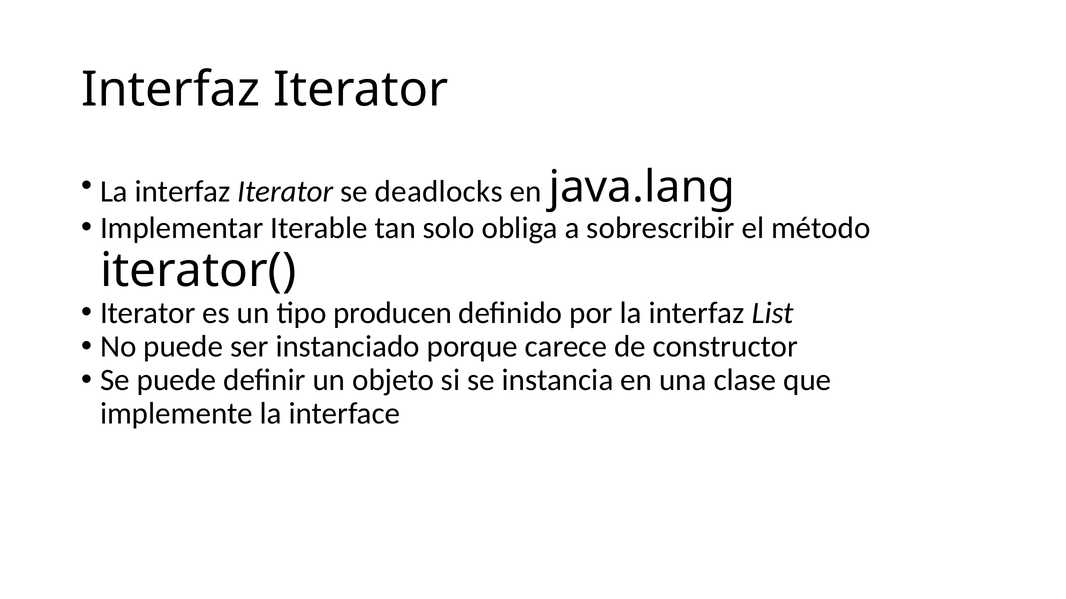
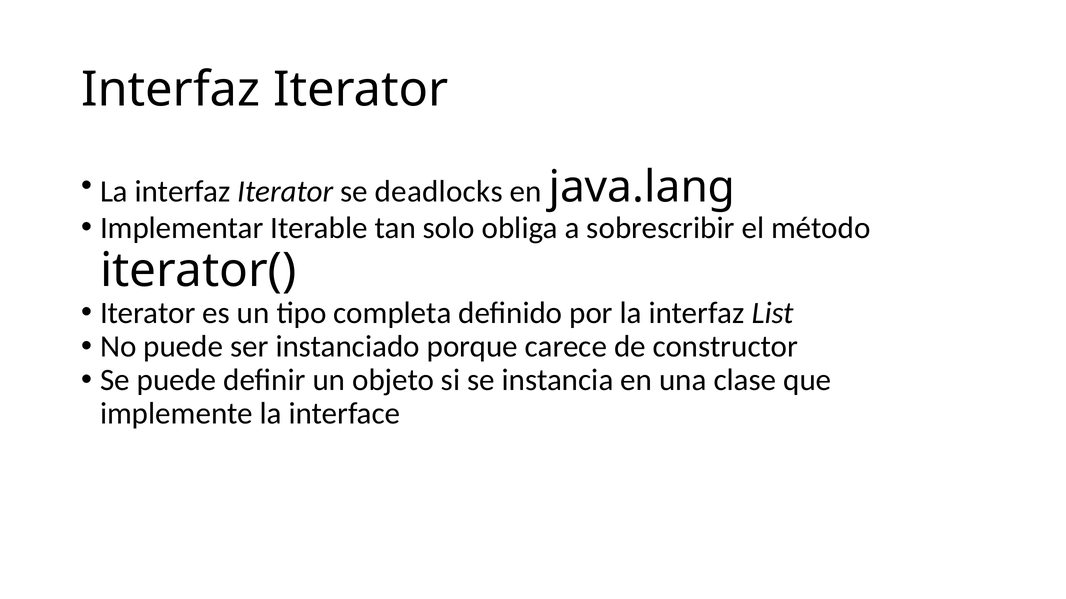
producen: producen -> completa
